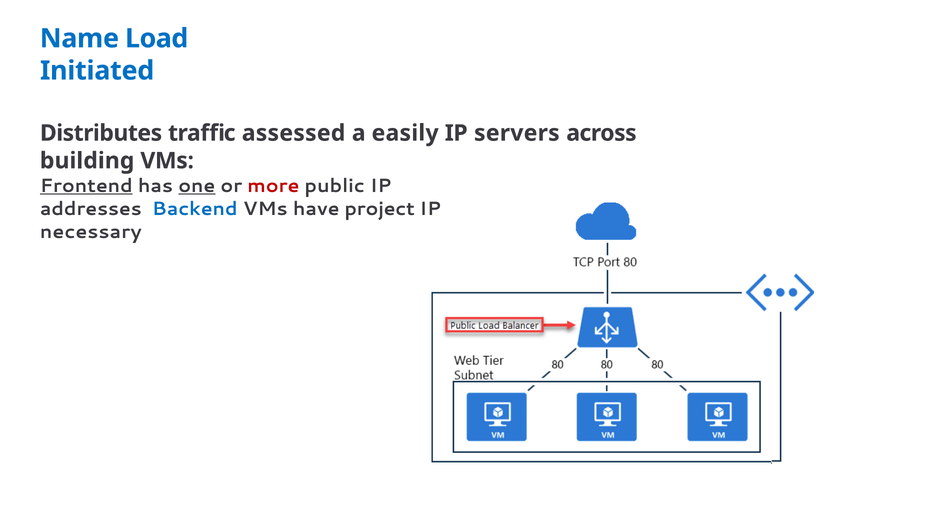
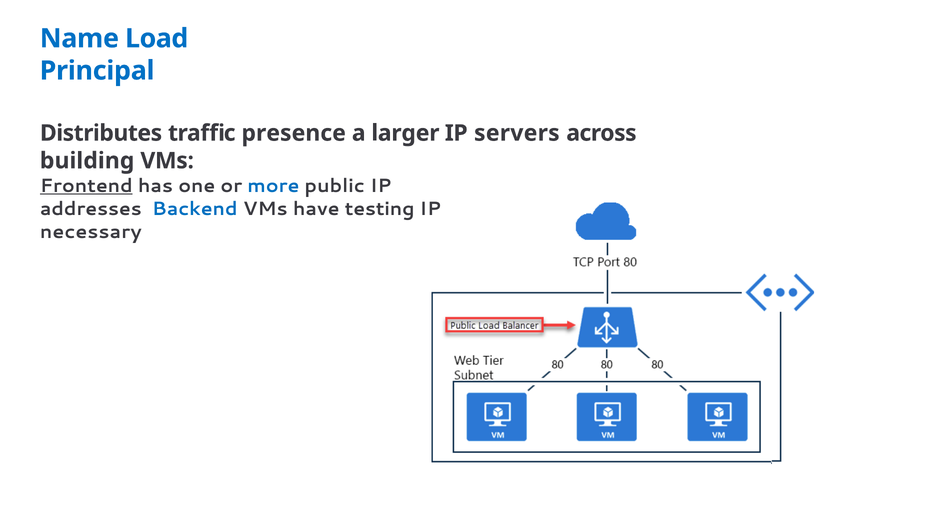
Initiated: Initiated -> Principal
assessed: assessed -> presence
easily: easily -> larger
one underline: present -> none
more colour: red -> blue
project: project -> testing
